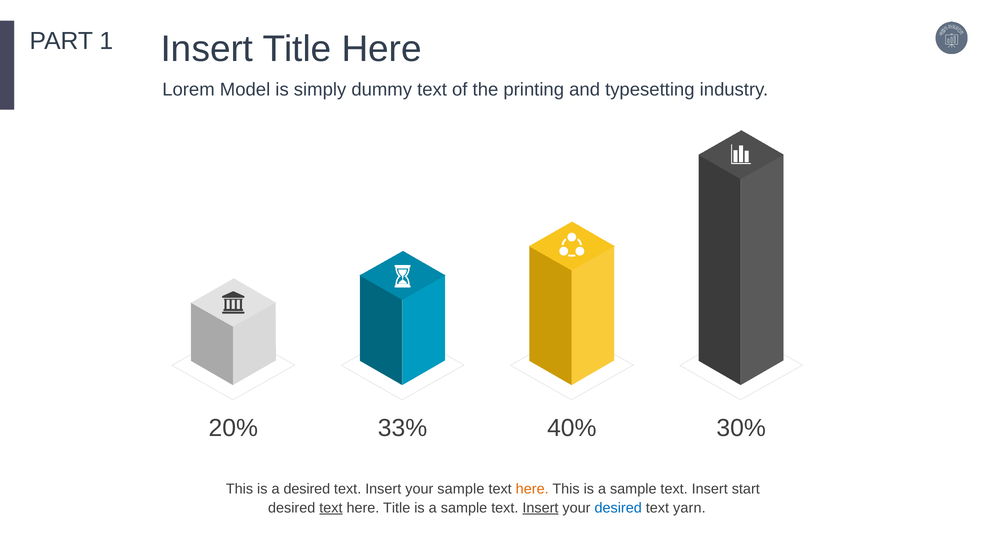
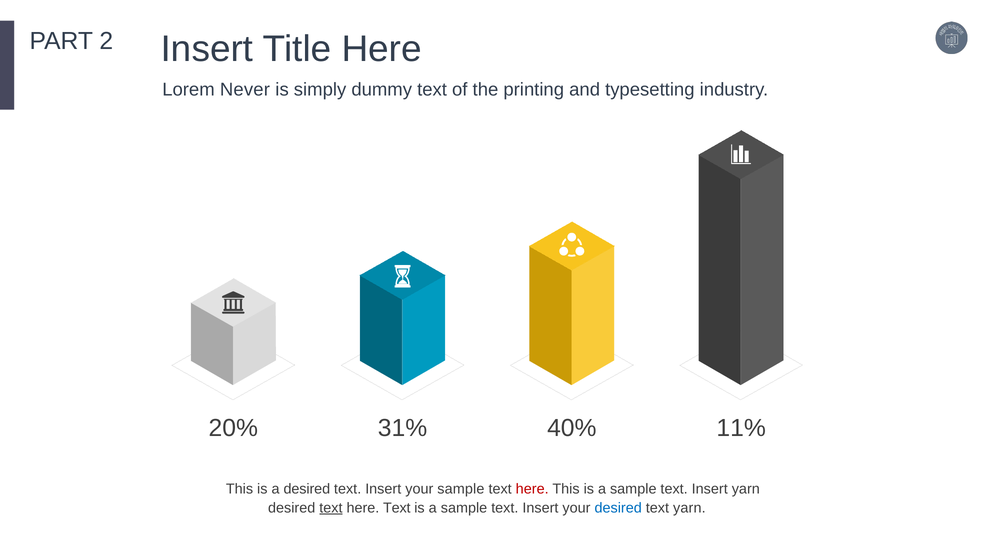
1: 1 -> 2
Model: Model -> Never
33%: 33% -> 31%
30%: 30% -> 11%
here at (532, 489) colour: orange -> red
Insert start: start -> yarn
here Title: Title -> Text
Insert at (540, 508) underline: present -> none
